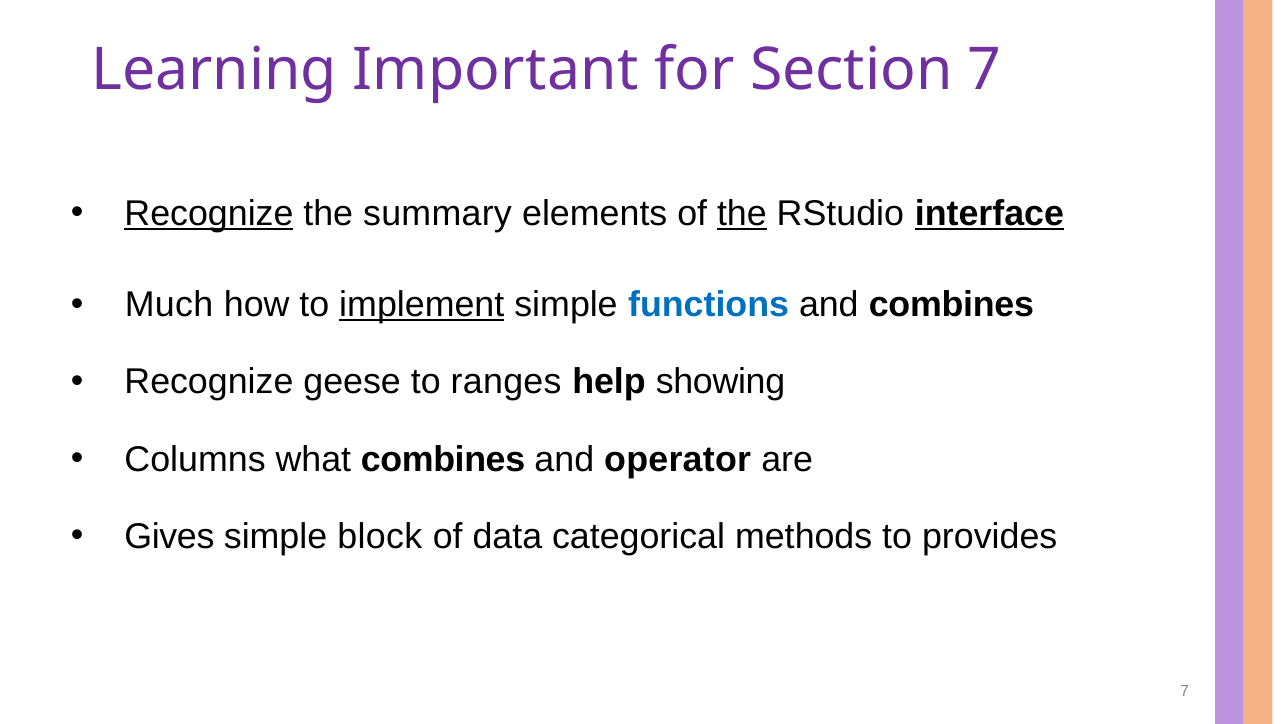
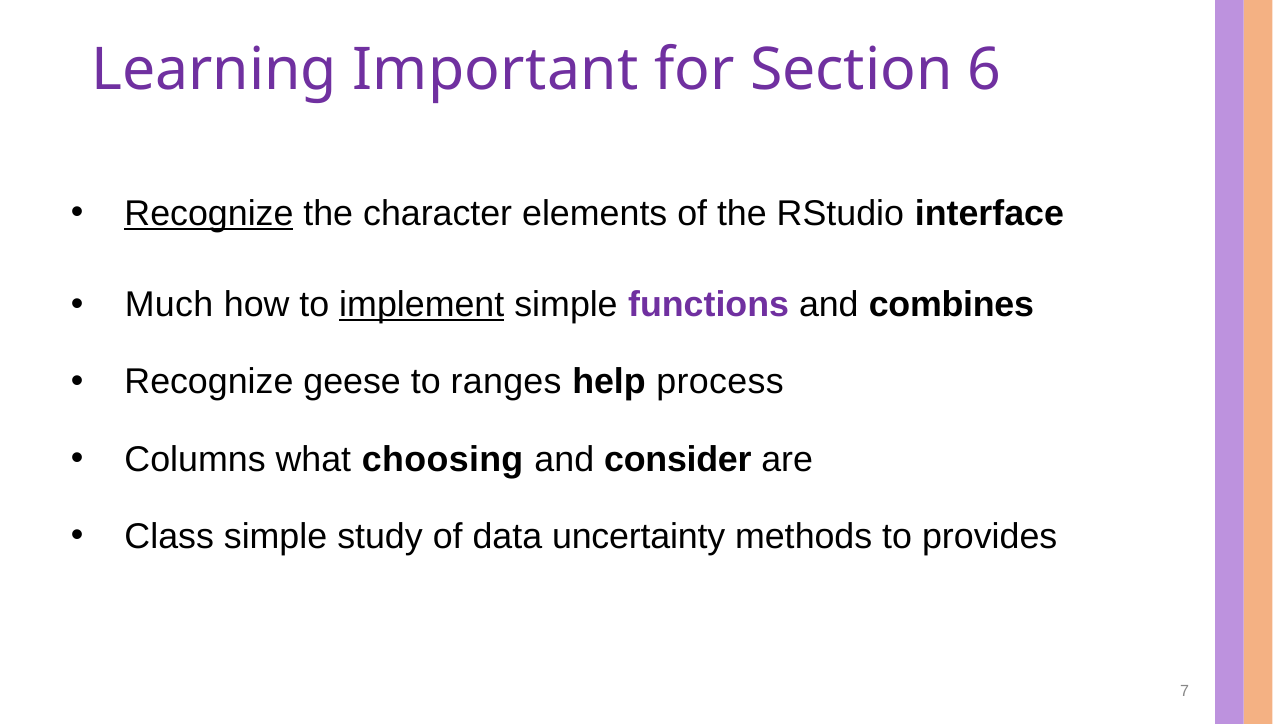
Section 7: 7 -> 6
summary: summary -> character
the at (742, 213) underline: present -> none
interface underline: present -> none
functions colour: blue -> purple
showing: showing -> process
what combines: combines -> choosing
operator: operator -> consider
Gives: Gives -> Class
block: block -> study
categorical: categorical -> uncertainty
